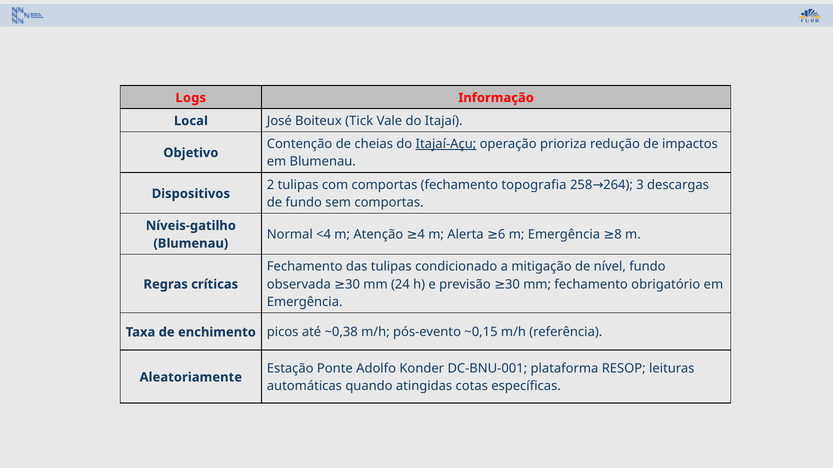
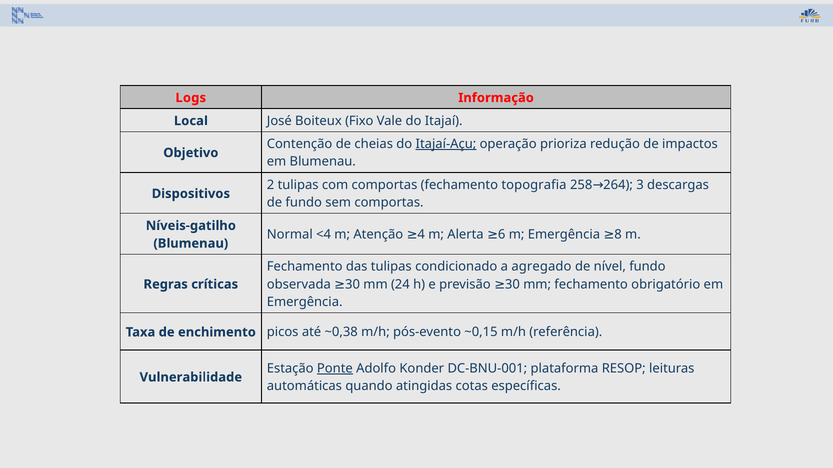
Tick: Tick -> Fixo
mitigação: mitigação -> agregado
Ponte underline: none -> present
Aleatoriamente: Aleatoriamente -> Vulnerabilidade
